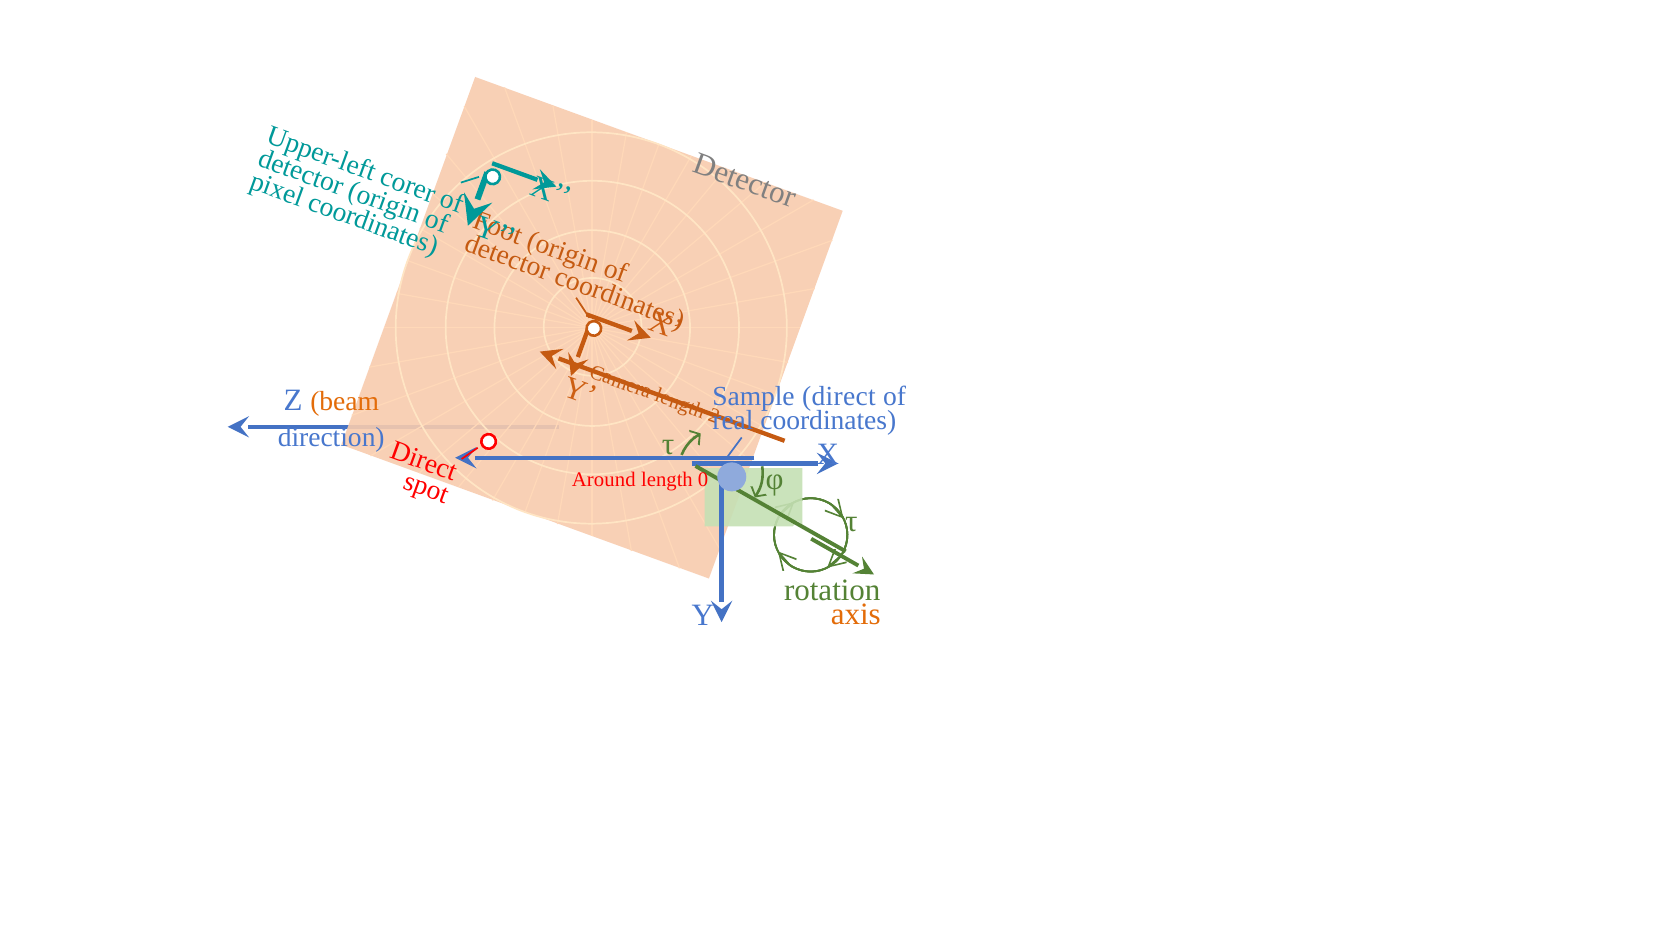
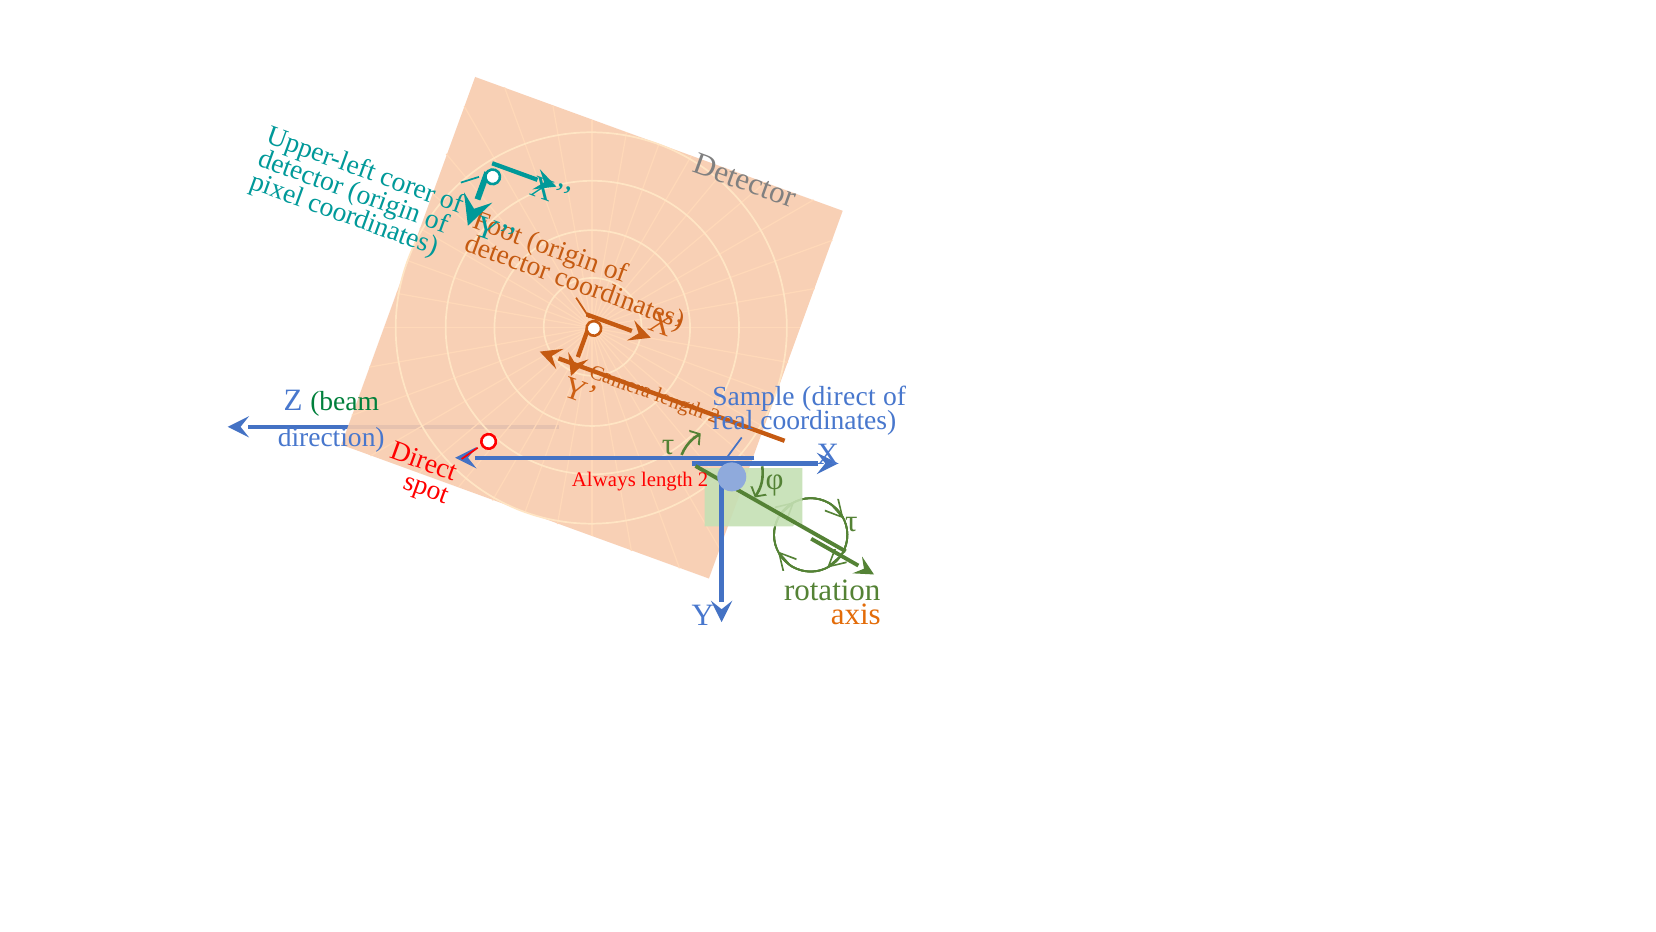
beam colour: orange -> green
Around: Around -> Always
length 0: 0 -> 2
